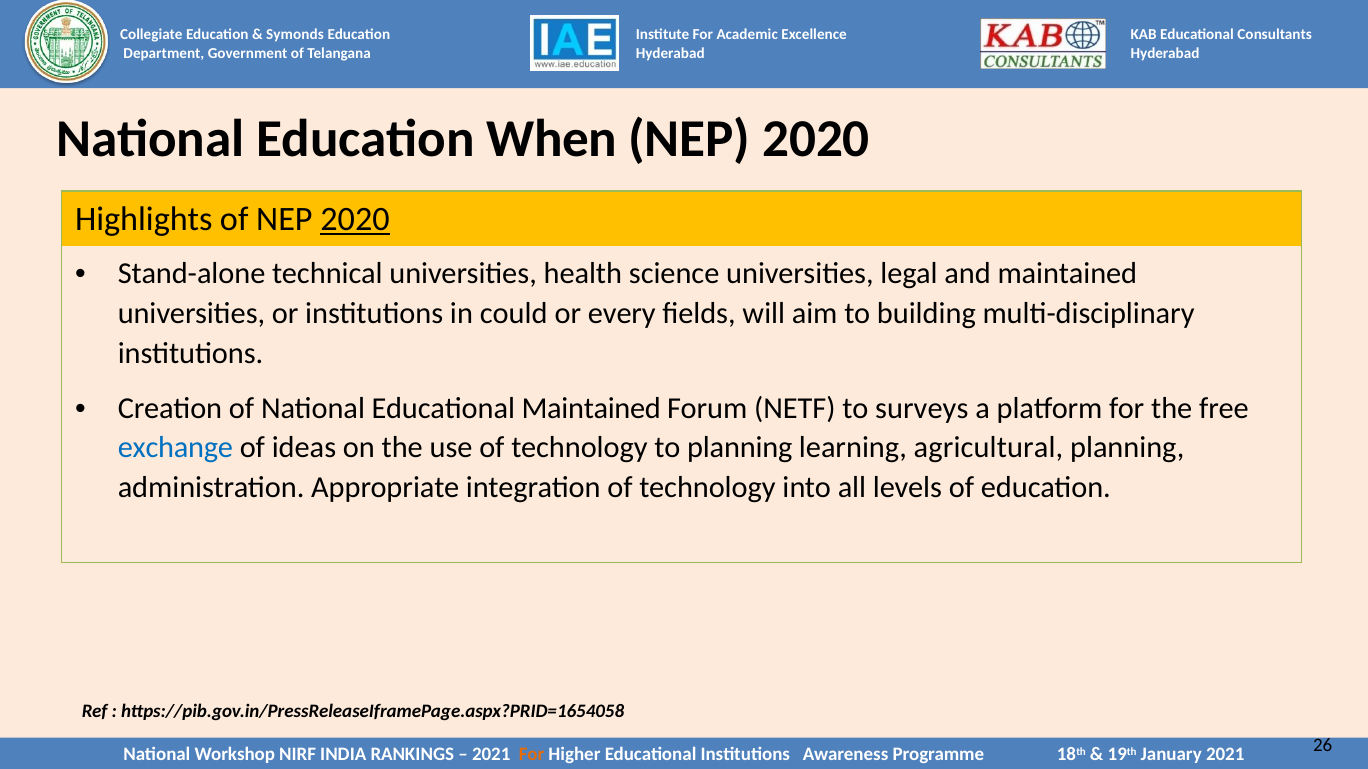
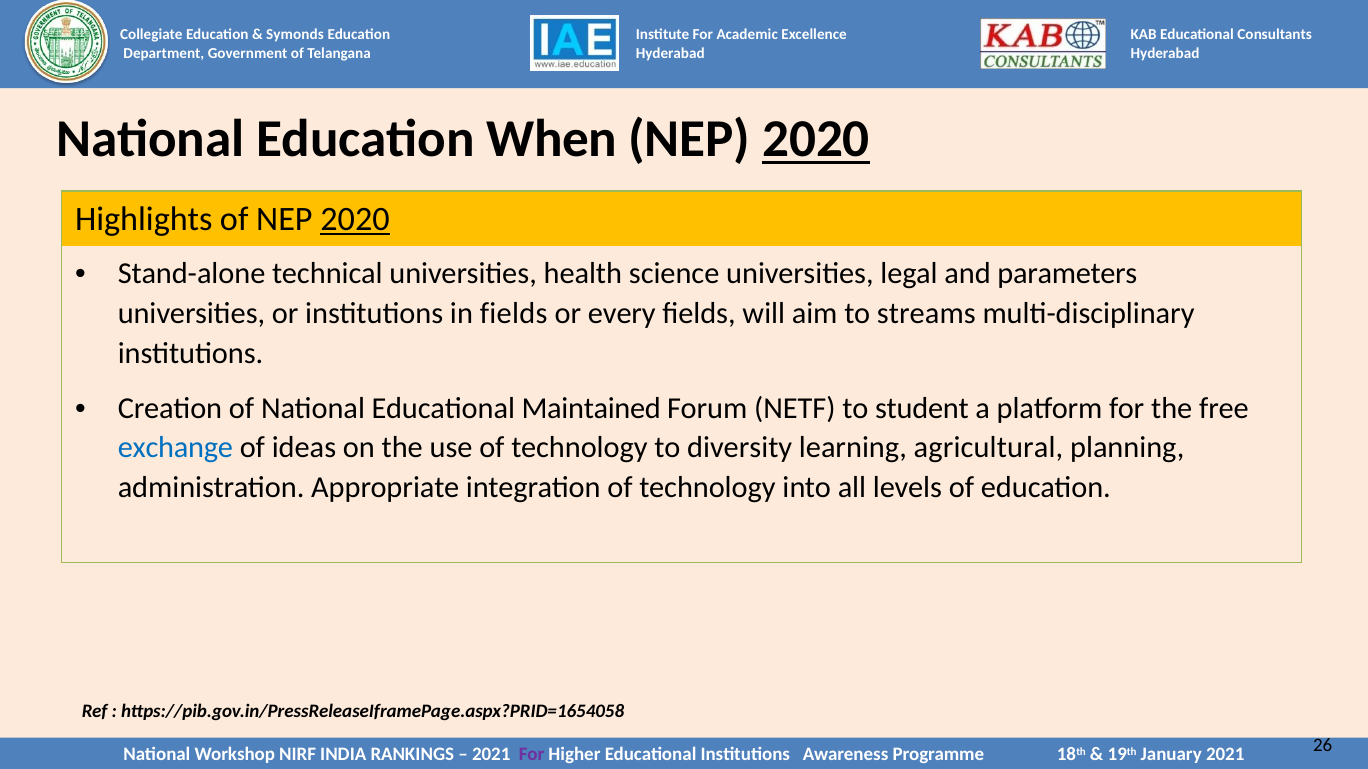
2020 at (816, 139) underline: none -> present
and maintained: maintained -> parameters
in could: could -> fields
building: building -> streams
surveys: surveys -> student
to planning: planning -> diversity
For at (532, 755) colour: orange -> purple
